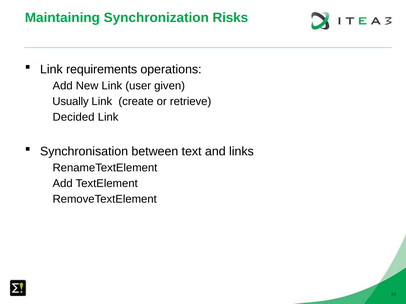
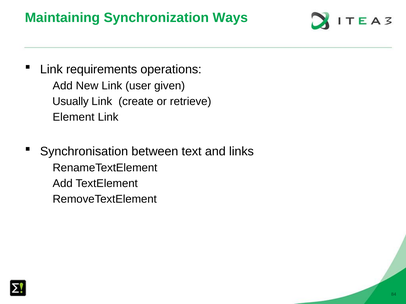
Risks: Risks -> Ways
Decided: Decided -> Element
